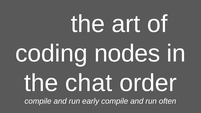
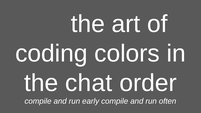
nodes: nodes -> colors
